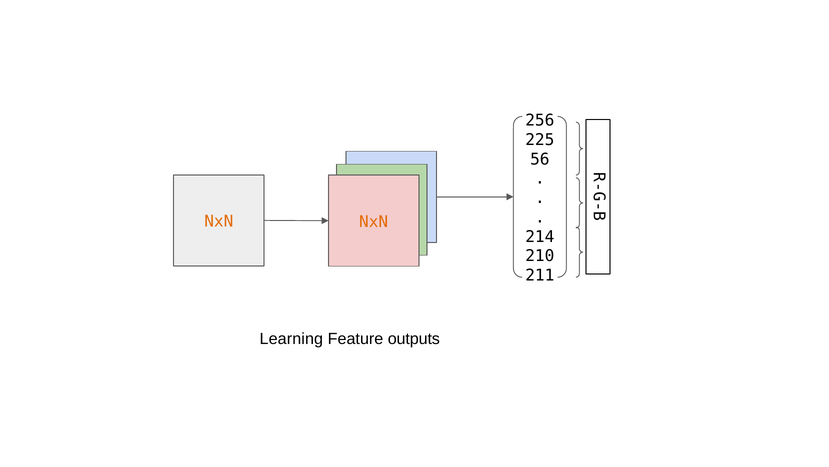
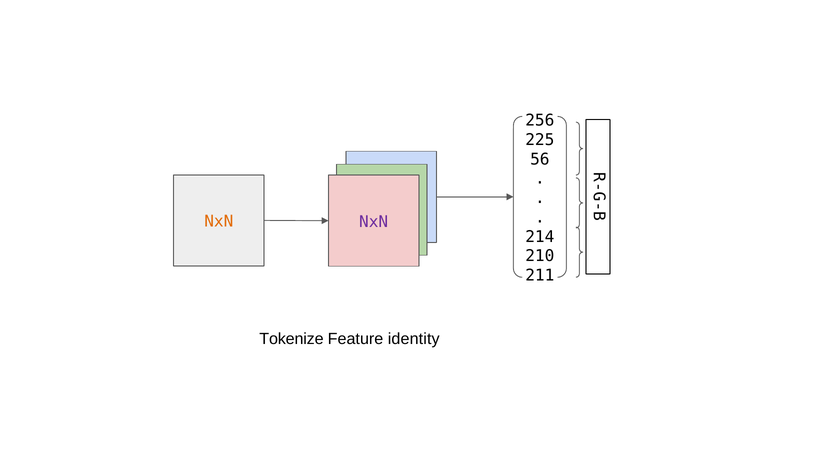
NxN at (374, 222) colour: orange -> purple
Learning: Learning -> Tokenize
outputs: outputs -> identity
